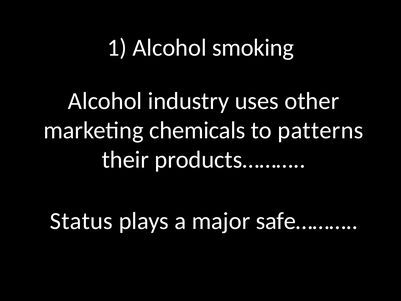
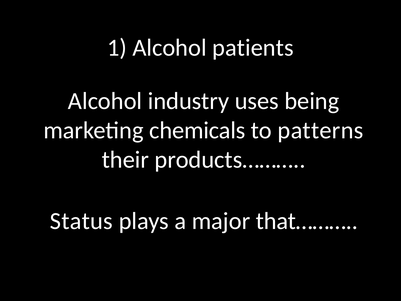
smoking: smoking -> patients
other: other -> being
safe………: safe……… -> that………
